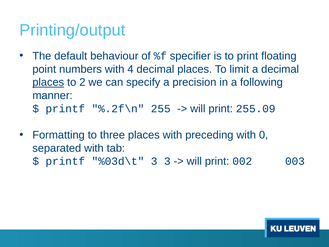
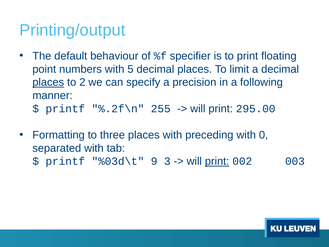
4: 4 -> 5
255.09: 255.09 -> 295.00
%03d\t 3: 3 -> 9
print at (217, 161) underline: none -> present
